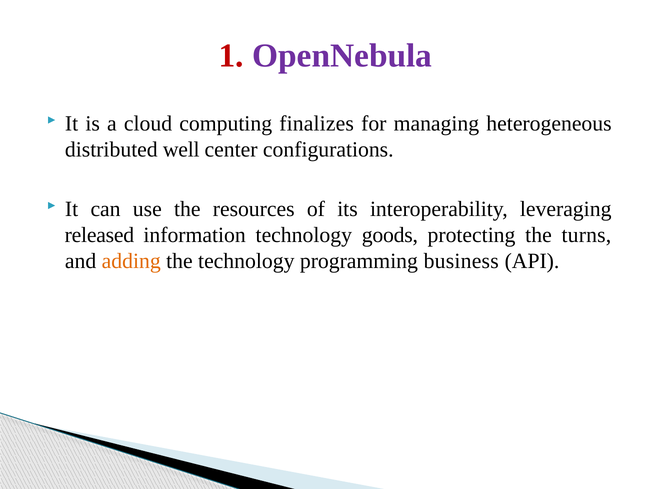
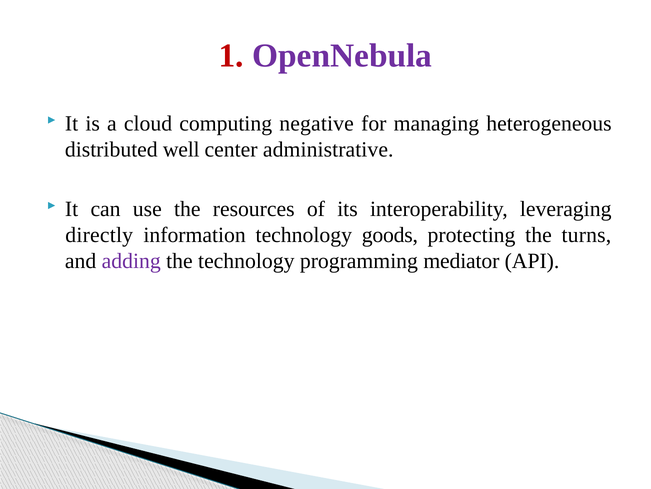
finalizes: finalizes -> negative
configurations: configurations -> administrative
released: released -> directly
adding colour: orange -> purple
business: business -> mediator
